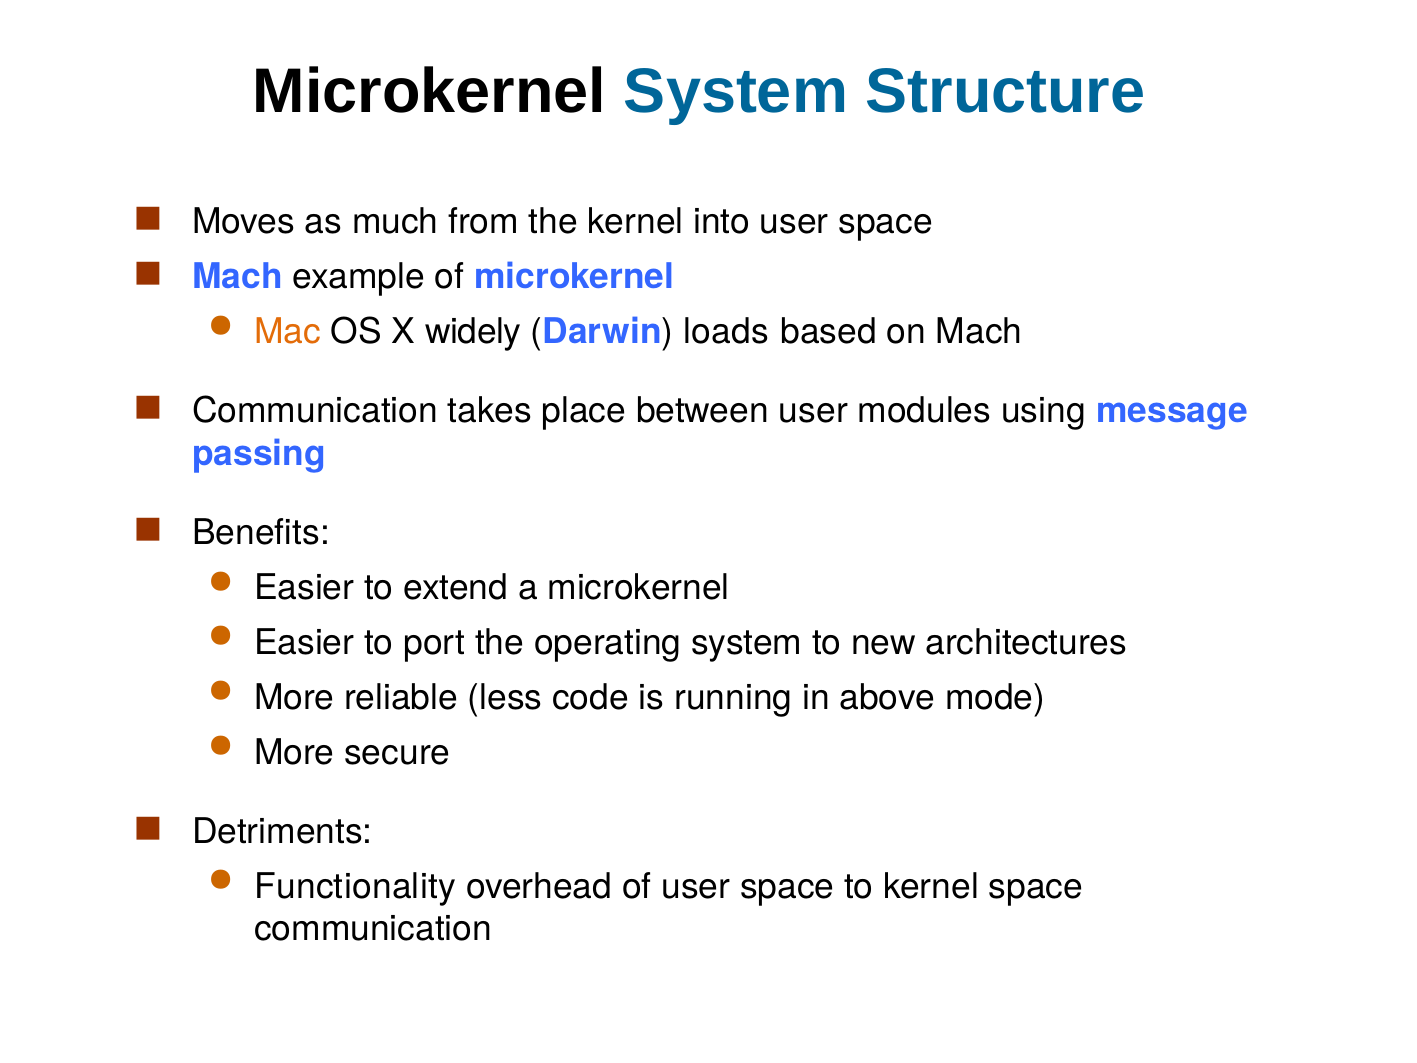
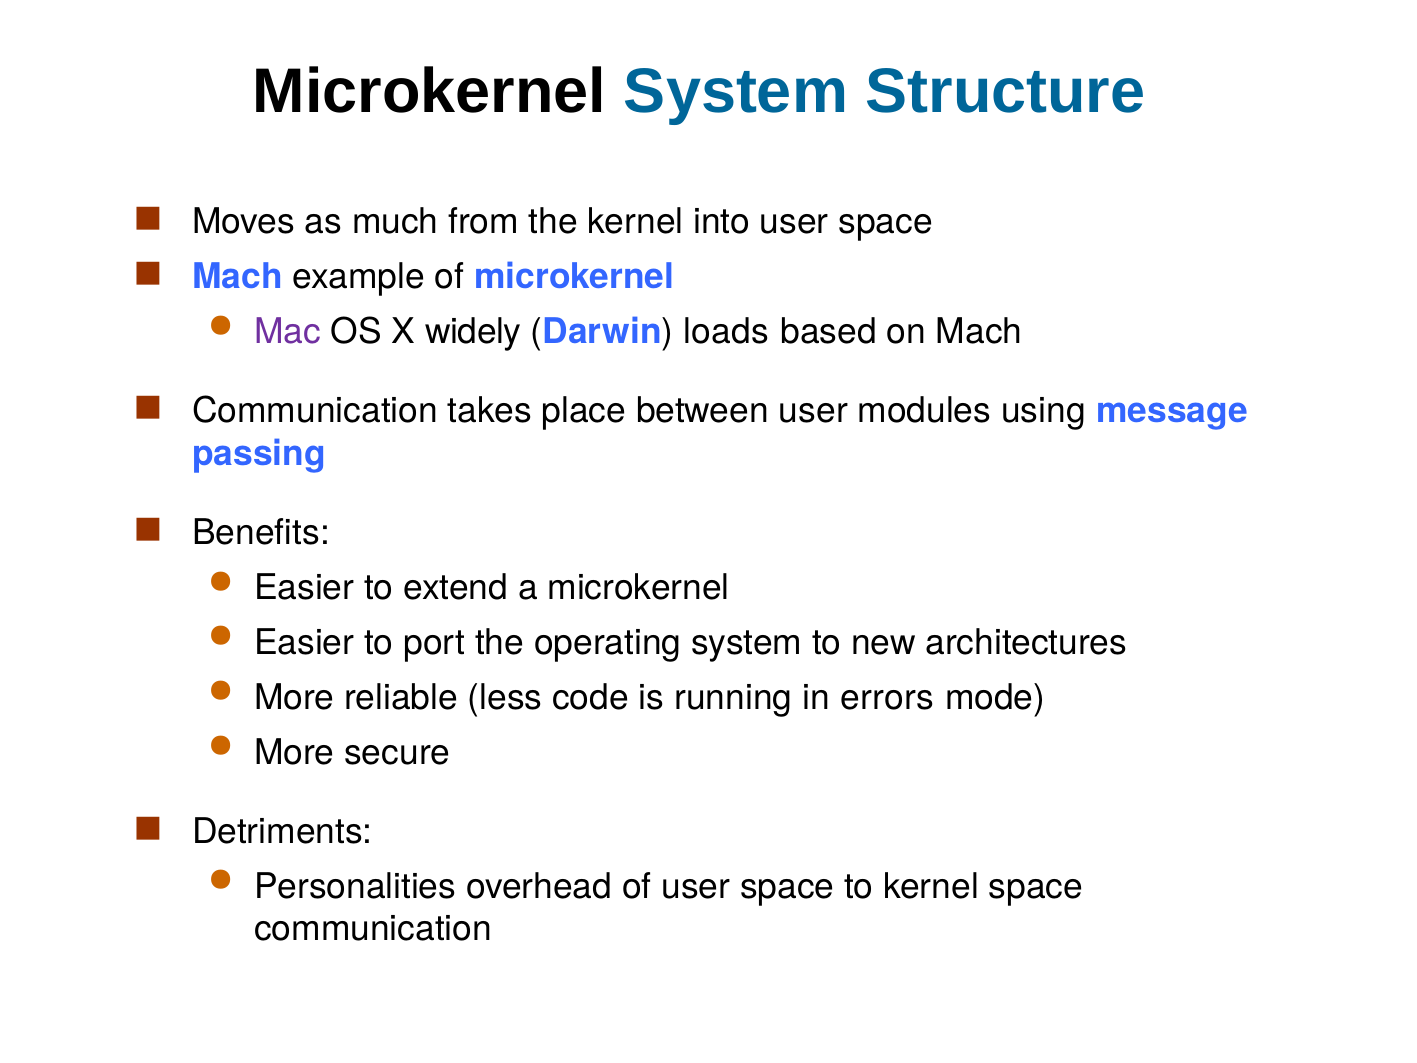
Mac colour: orange -> purple
above: above -> errors
Functionality: Functionality -> Personalities
